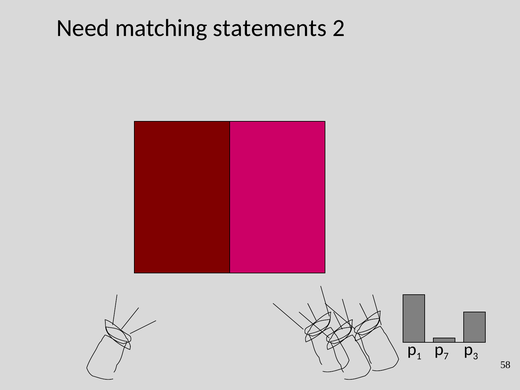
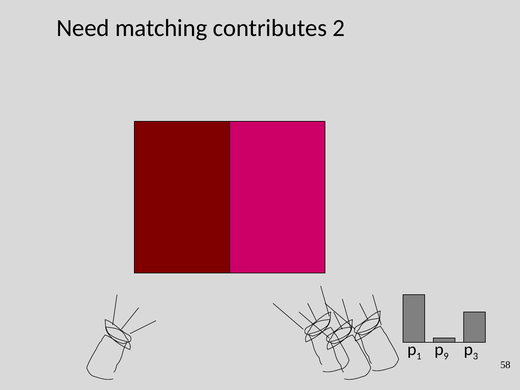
statements: statements -> contributes
7: 7 -> 9
